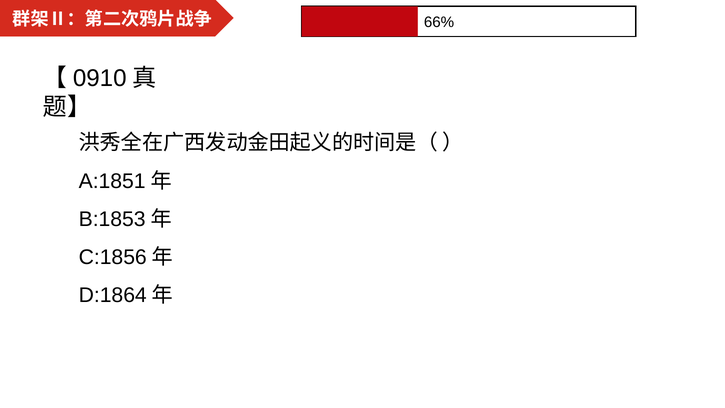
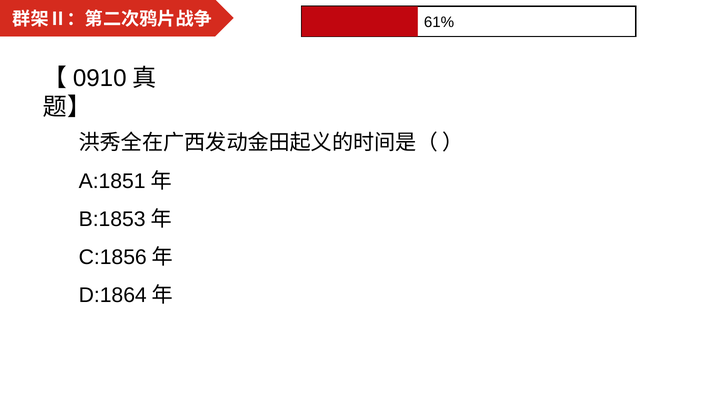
66%: 66% -> 61%
